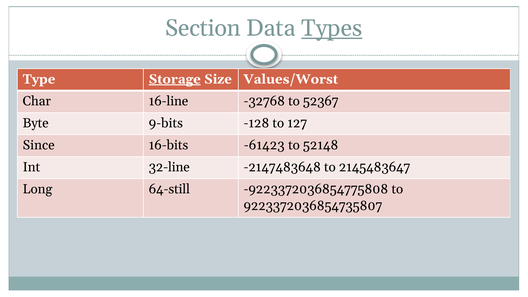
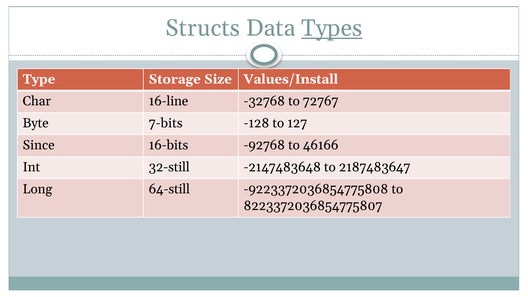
Section: Section -> Structs
Storage underline: present -> none
Values/Worst: Values/Worst -> Values/Install
52367: 52367 -> 72767
9-bits: 9-bits -> 7-bits
-61423: -61423 -> -92768
52148: 52148 -> 46166
32-line: 32-line -> 32-still
2145483647: 2145483647 -> 2187483647
9223372036854735807: 9223372036854735807 -> 8223372036854775807
